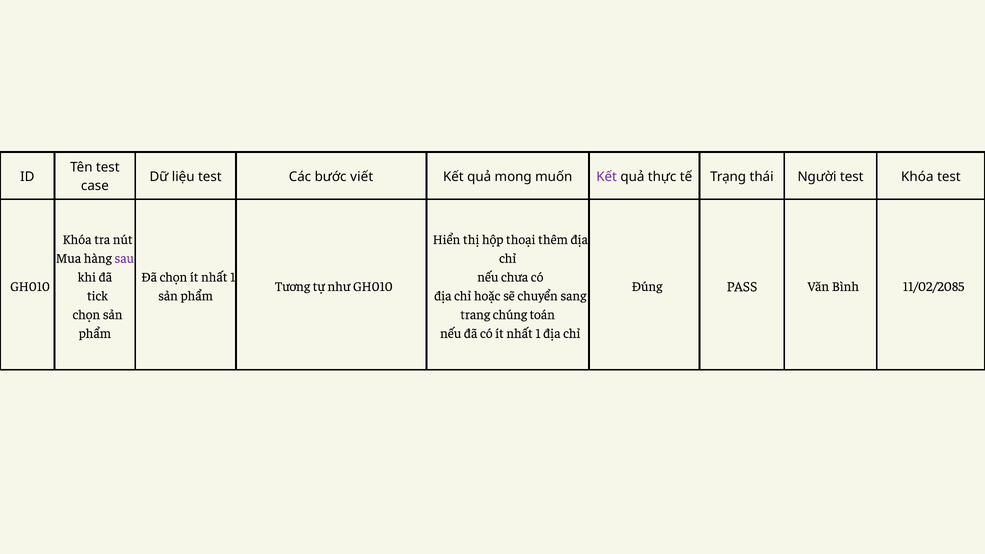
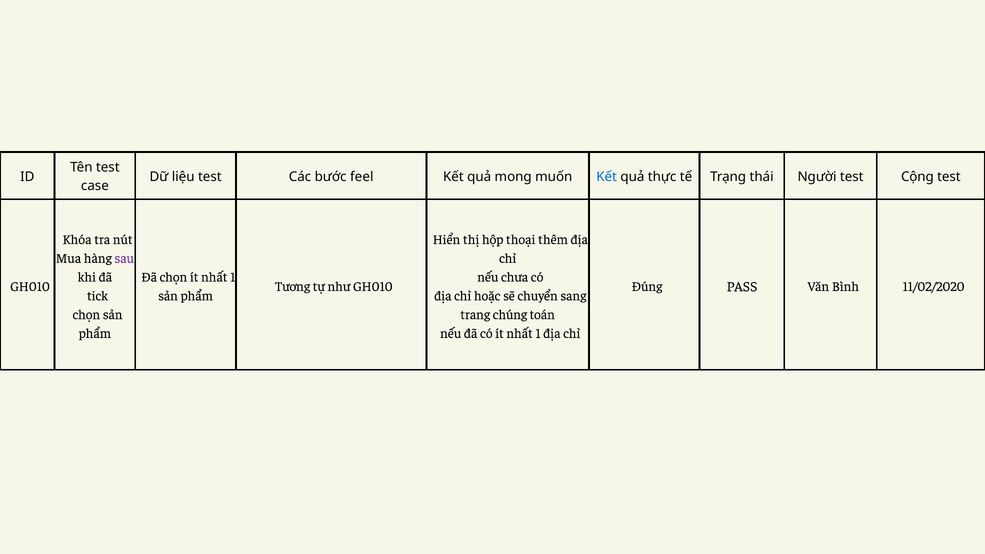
viết: viết -> feel
Kết at (607, 177) colour: purple -> blue
test Khóa: Khóa -> Cộng
11/02/2085: 11/02/2085 -> 11/02/2020
